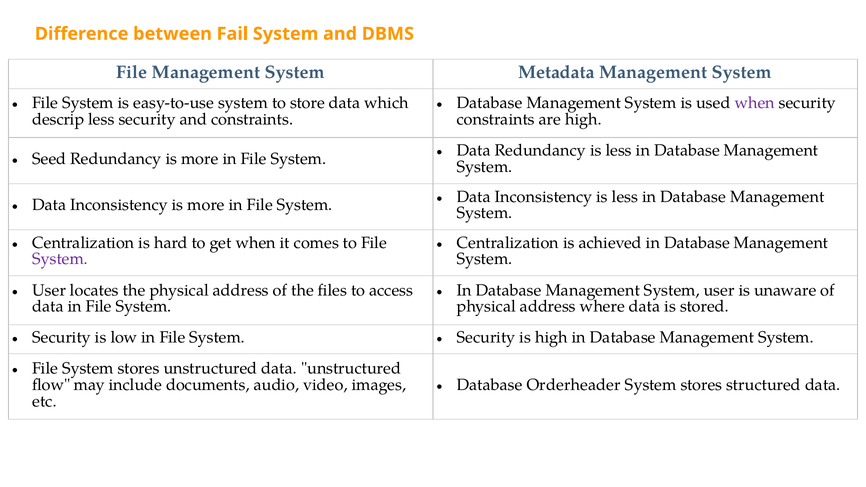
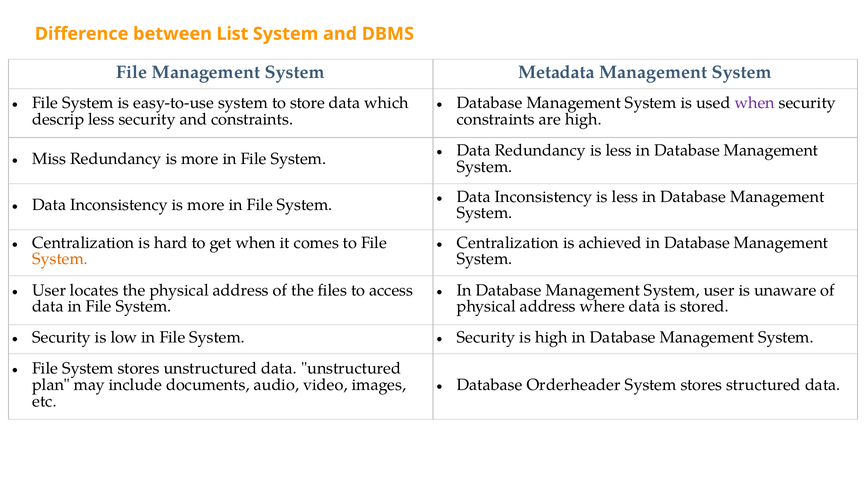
Fail: Fail -> List
Seed: Seed -> Miss
System at (60, 259) colour: purple -> orange
flow: flow -> plan
